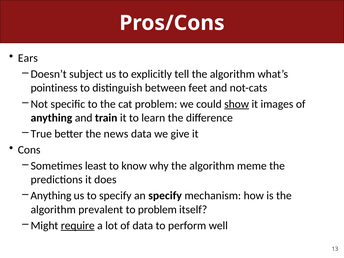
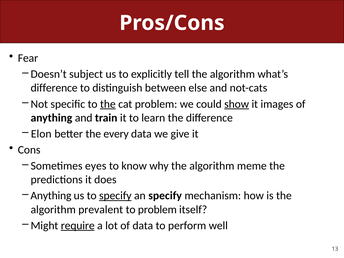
Ears: Ears -> Fear
pointiness at (54, 88): pointiness -> difference
feet: feet -> else
the at (108, 104) underline: none -> present
True: True -> Elon
news: news -> every
least: least -> eyes
specify at (115, 196) underline: none -> present
